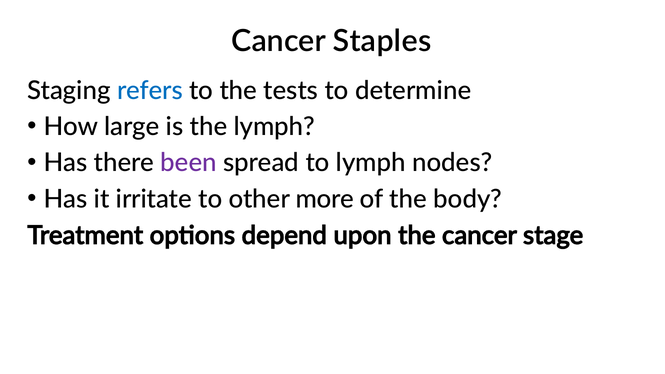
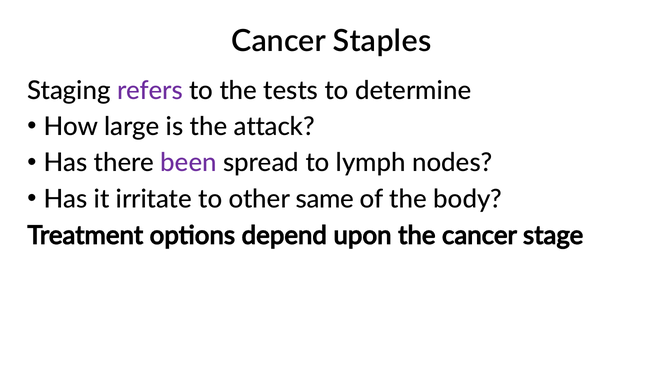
refers colour: blue -> purple
the lymph: lymph -> attack
more: more -> same
